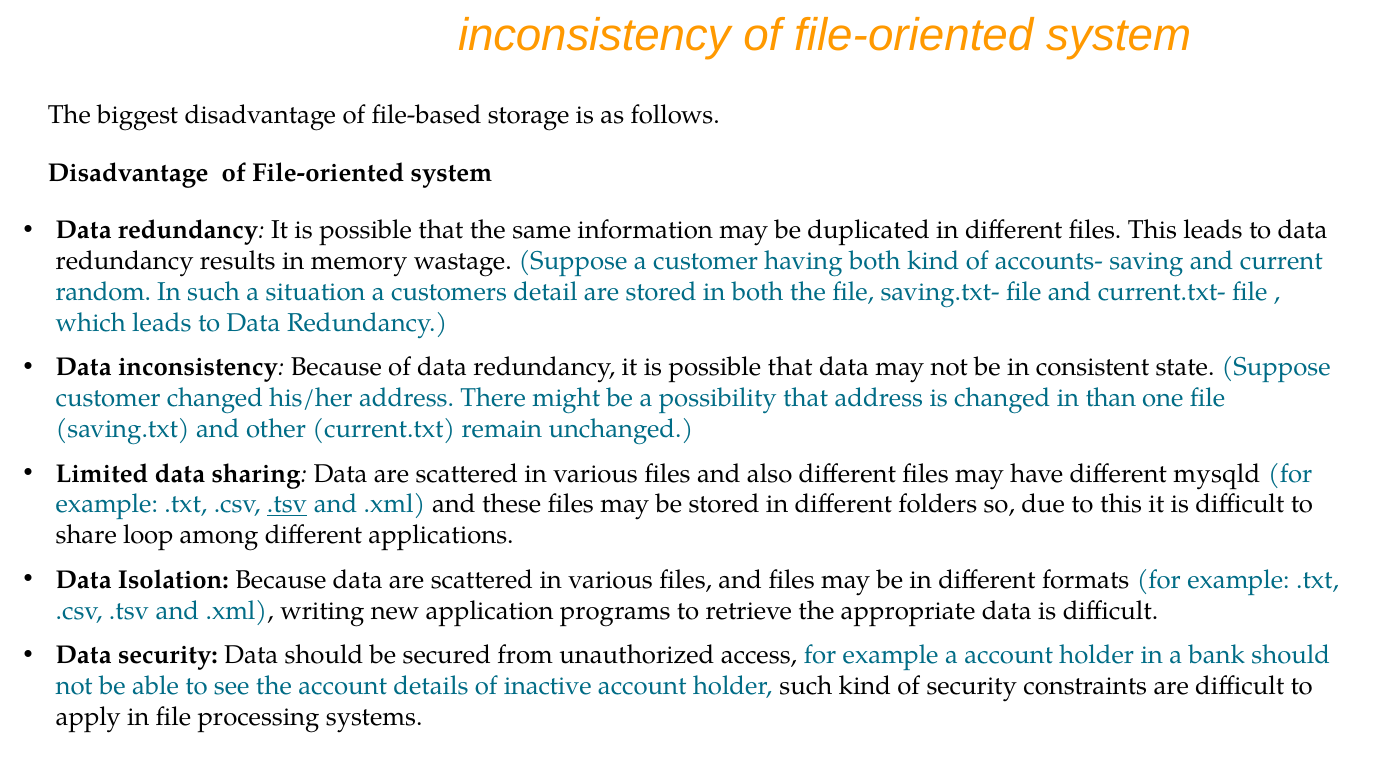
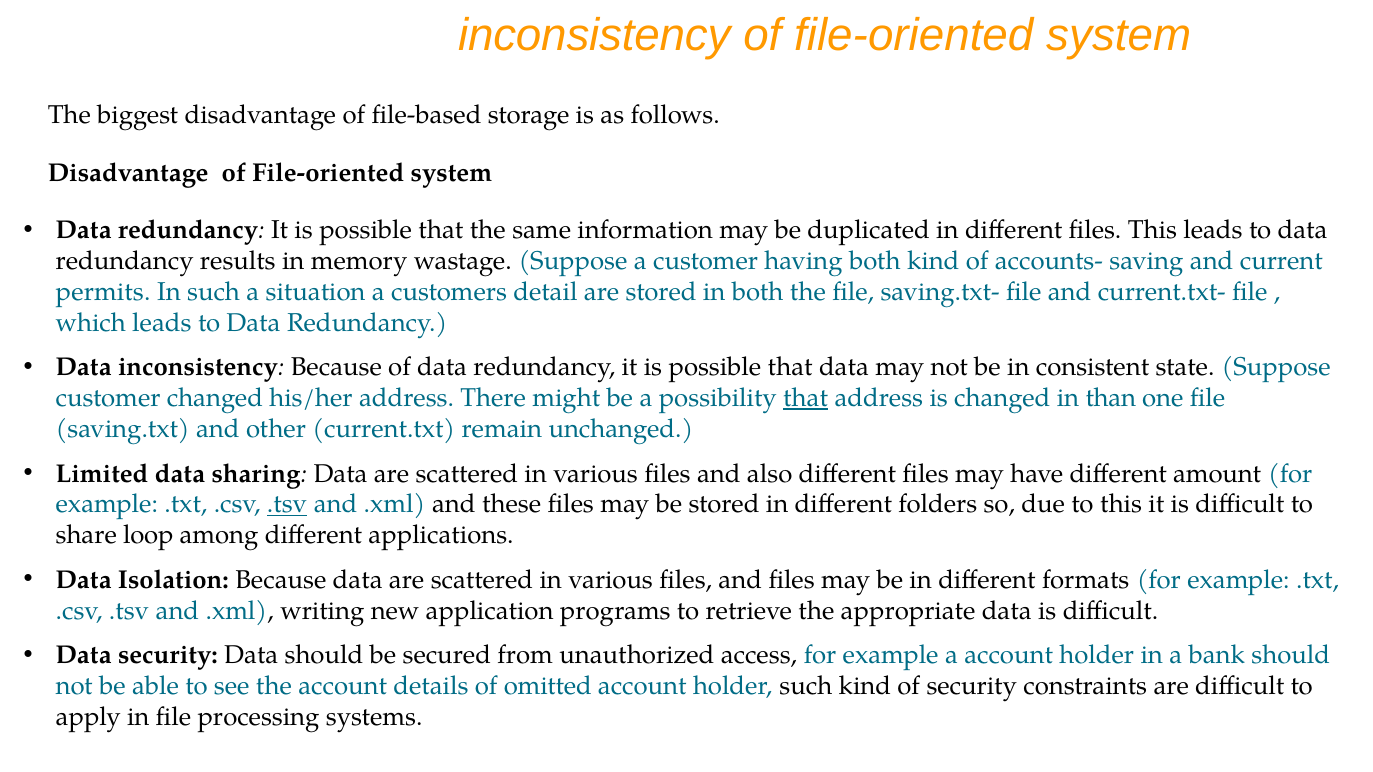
random: random -> permits
that at (806, 398) underline: none -> present
mysqld: mysqld -> amount
inactive: inactive -> omitted
